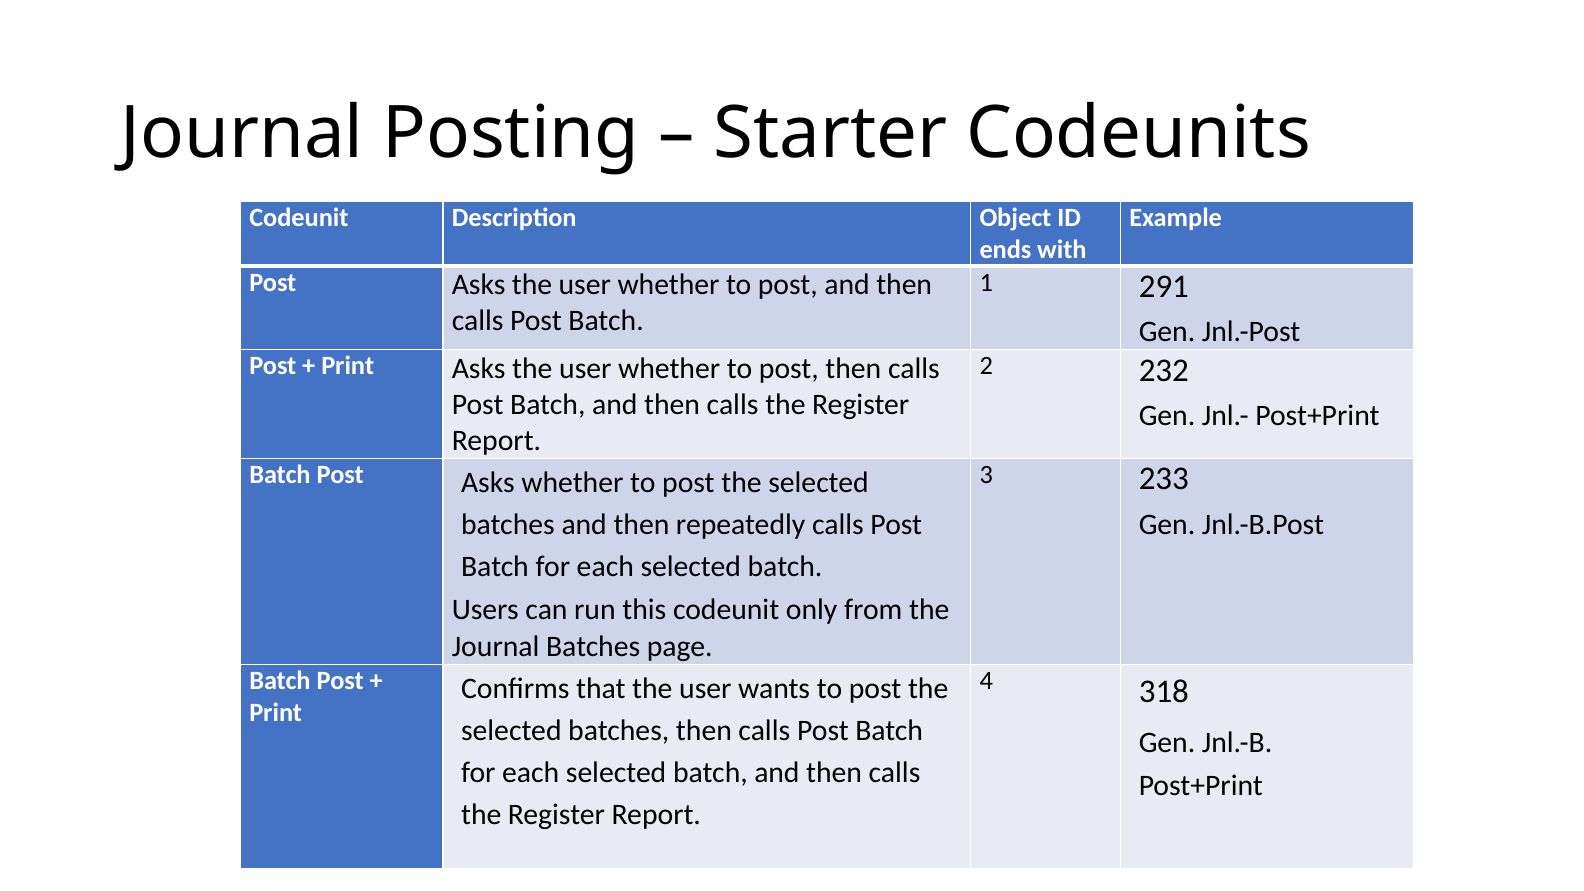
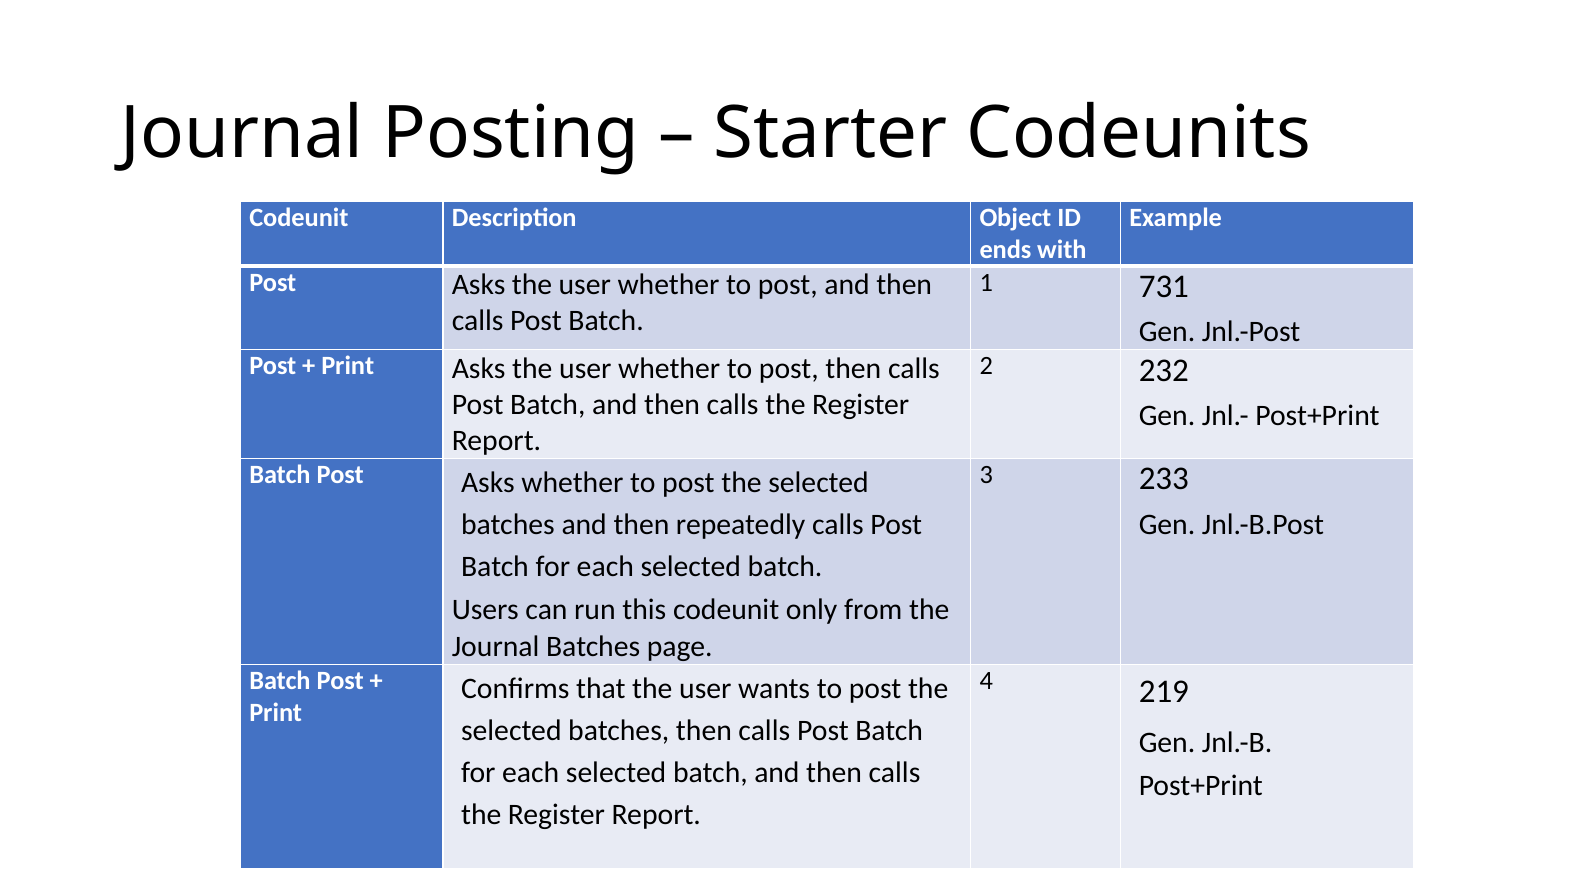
291: 291 -> 731
318: 318 -> 219
